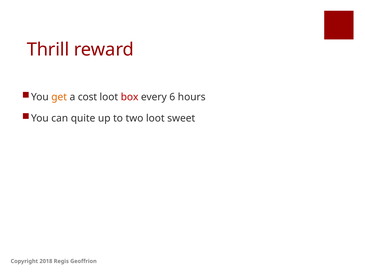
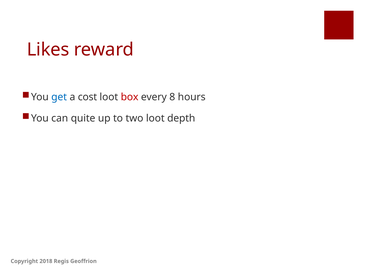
Thrill: Thrill -> Likes
get colour: orange -> blue
6: 6 -> 8
sweet: sweet -> depth
